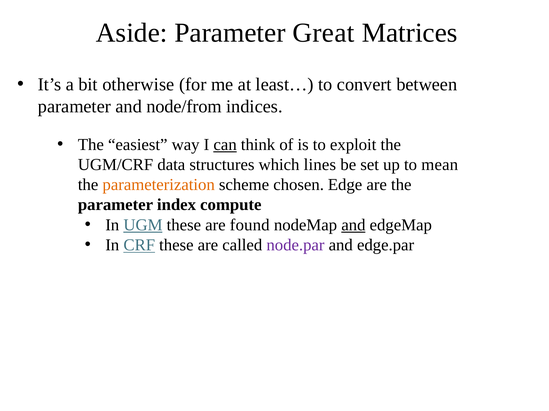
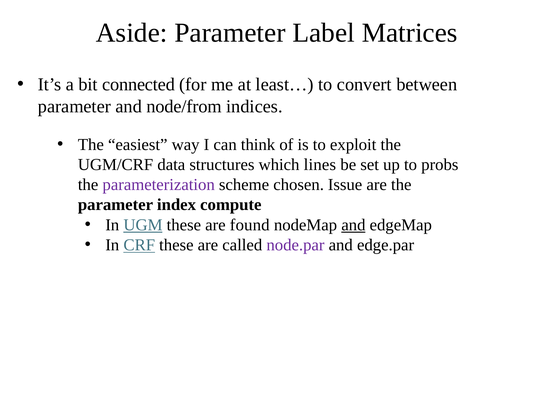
Great: Great -> Label
otherwise: otherwise -> connected
can underline: present -> none
mean: mean -> probs
parameterization colour: orange -> purple
Edge: Edge -> Issue
